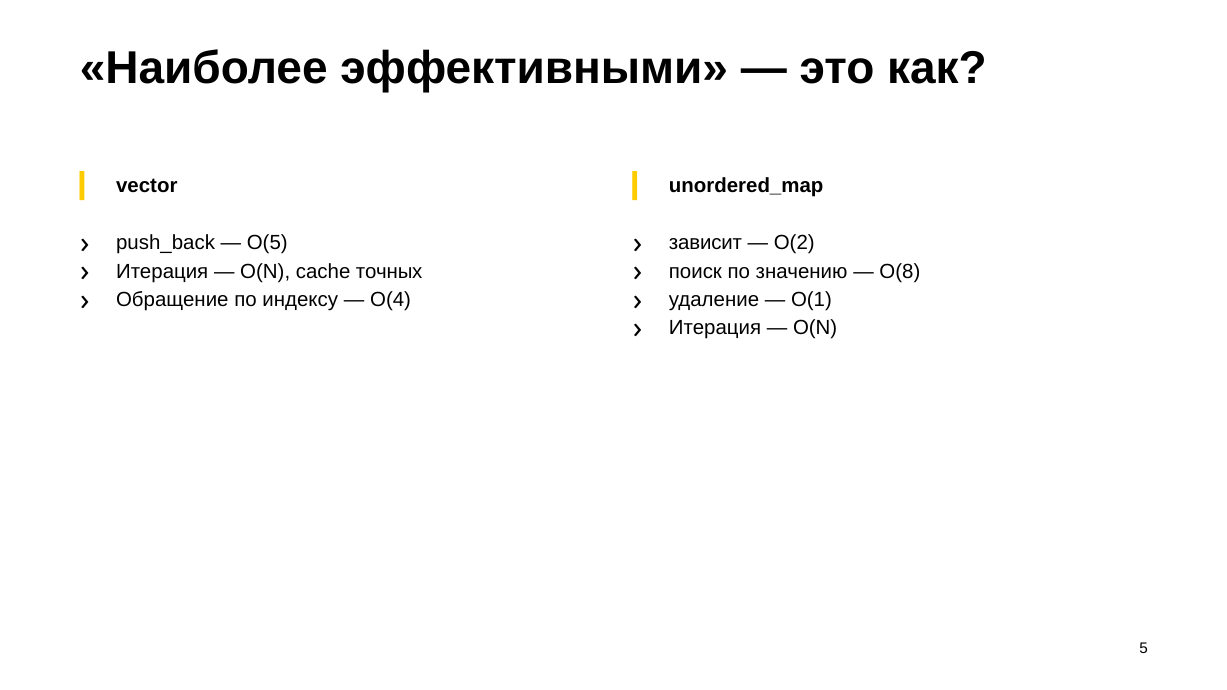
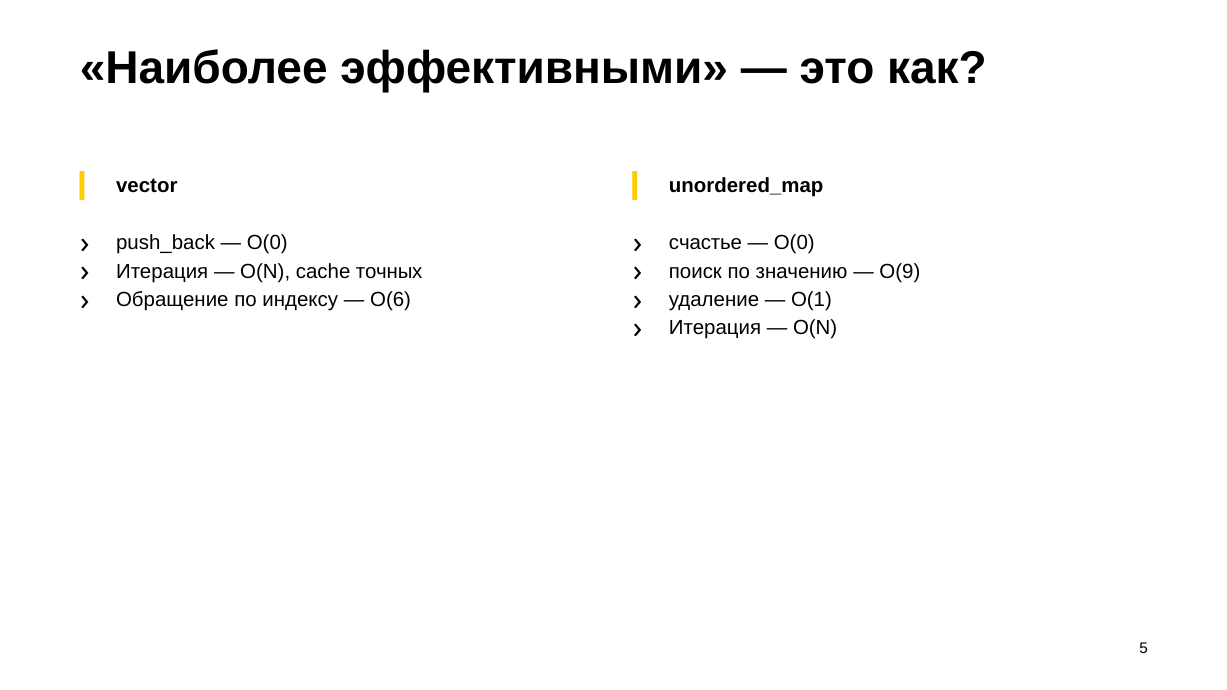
O(5 at (267, 243): O(5 -> O(0
зависит: зависит -> счастье
O(2 at (794, 243): O(2 -> O(0
O(8: O(8 -> O(9
O(4: O(4 -> O(6
